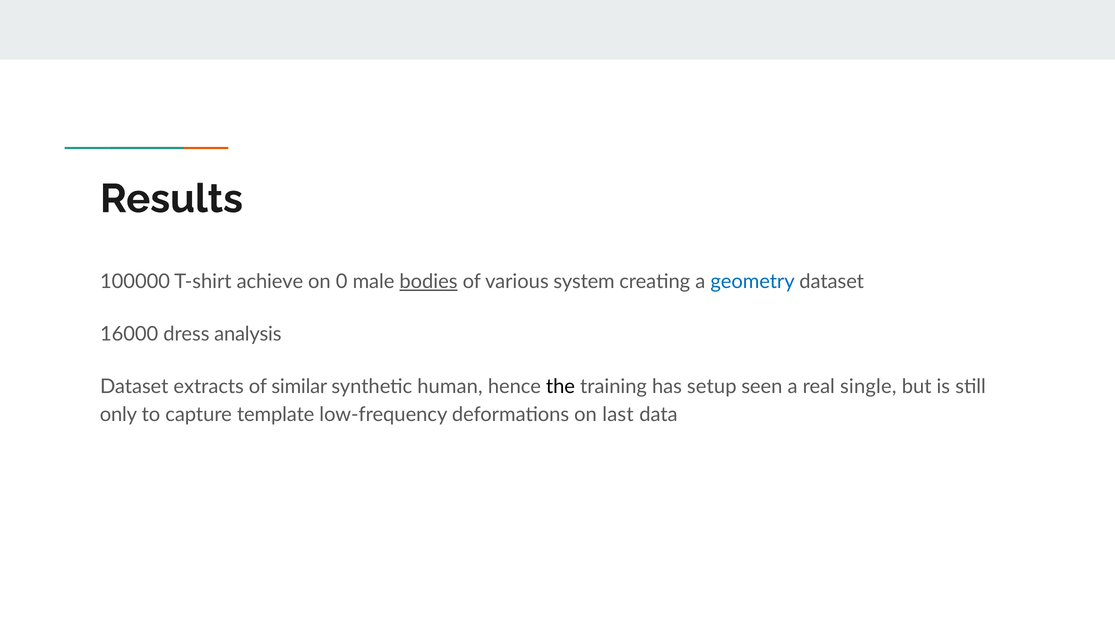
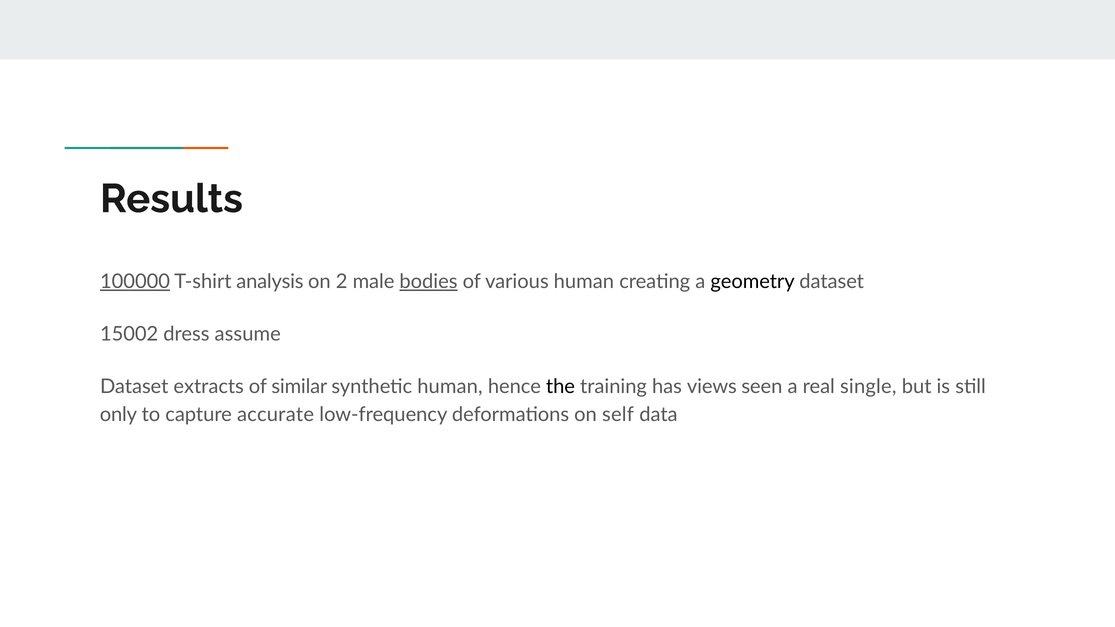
100000 underline: none -> present
achieve: achieve -> analysis
0: 0 -> 2
various system: system -> human
geometry colour: blue -> black
16000: 16000 -> 15002
analysis: analysis -> assume
setup: setup -> views
template: template -> accurate
last: last -> self
